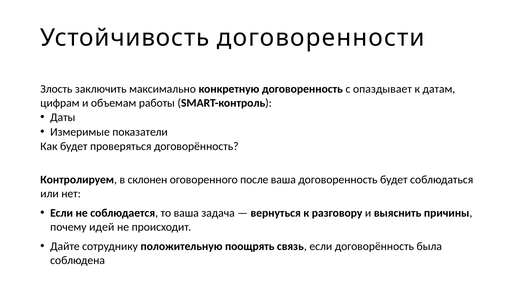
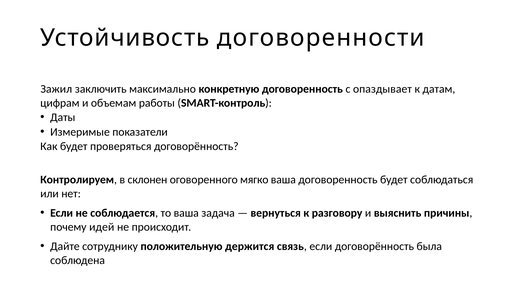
Злость: Злость -> Зажил
после: после -> мягко
поощрять: поощрять -> держится
